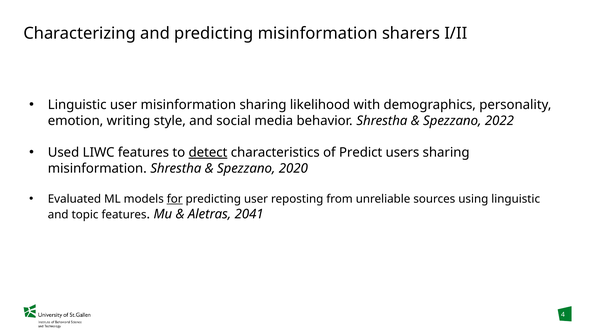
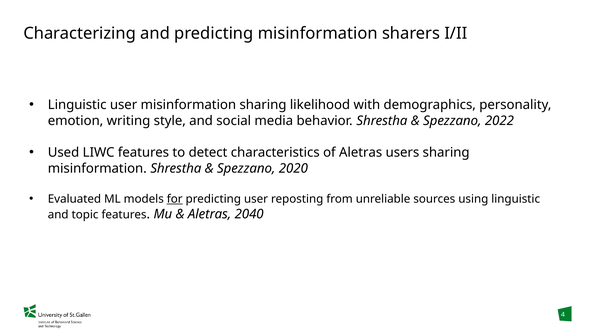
detect underline: present -> none
of Predict: Predict -> Aletras
2041: 2041 -> 2040
